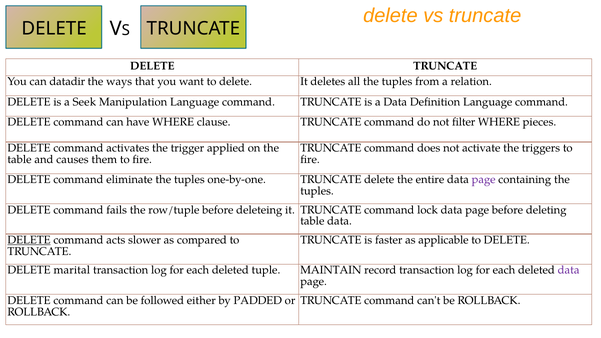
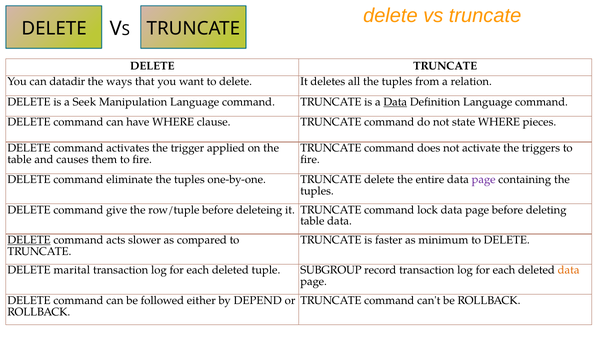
Data at (395, 102) underline: none -> present
filter: filter -> state
fails: fails -> give
applicable: applicable -> minimum
MAINTAIN: MAINTAIN -> SUBGROUP
data at (569, 270) colour: purple -> orange
PADDED: PADDED -> DEPEND
